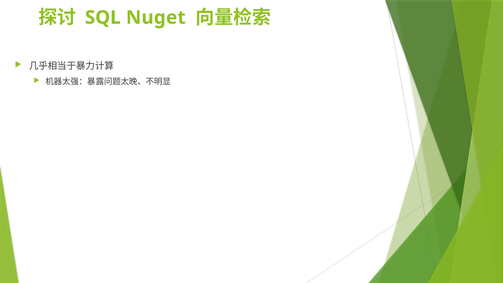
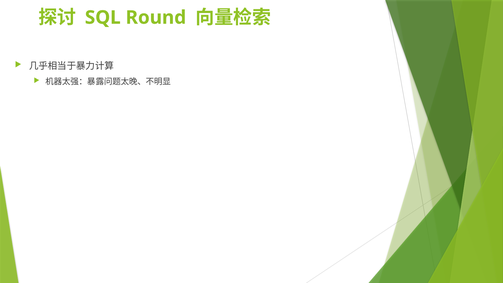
Nuget: Nuget -> Round
